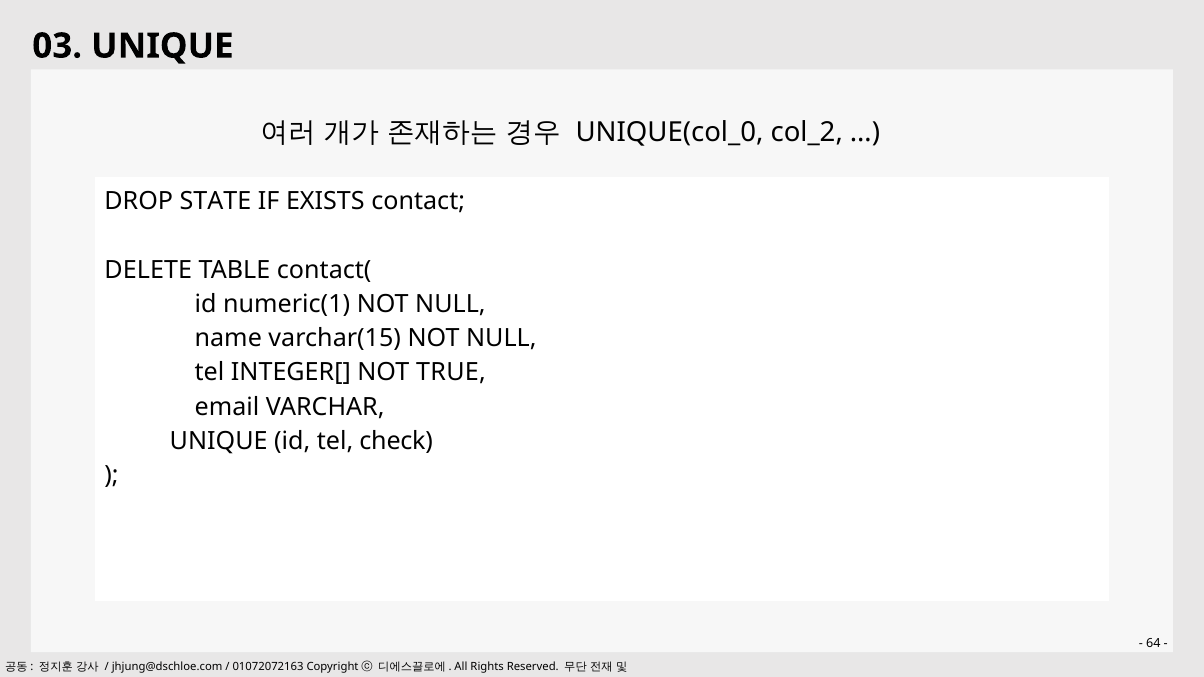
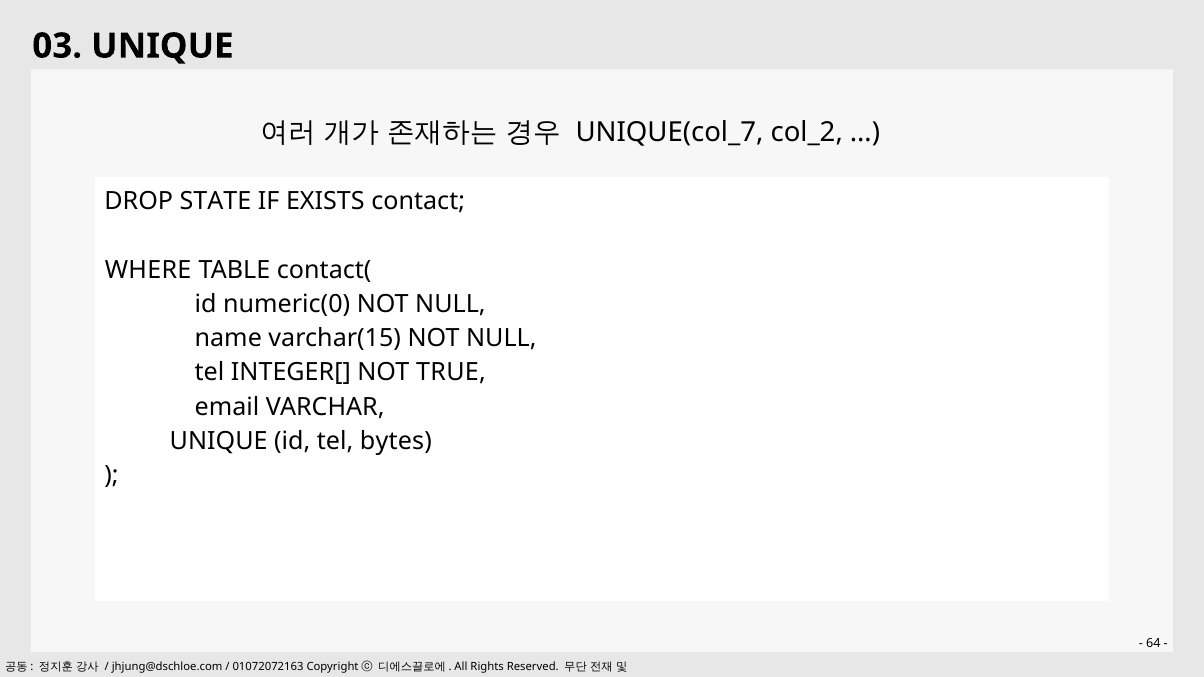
UNIQUE(col_0: UNIQUE(col_0 -> UNIQUE(col_7
DELETE: DELETE -> WHERE
numeric(1: numeric(1 -> numeric(0
check: check -> bytes
